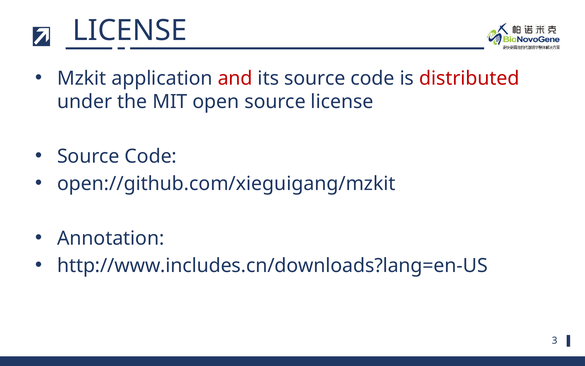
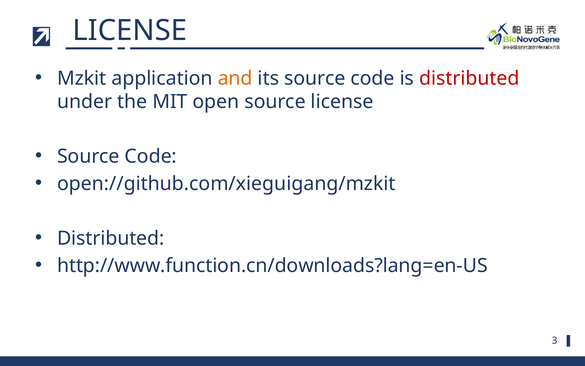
and colour: red -> orange
Annotation at (111, 238): Annotation -> Distributed
http://www.includes.cn/downloads?lang=en-US: http://www.includes.cn/downloads?lang=en-US -> http://www.function.cn/downloads?lang=en-US
